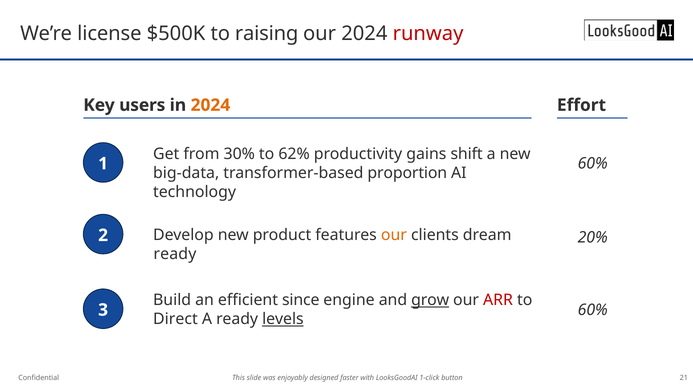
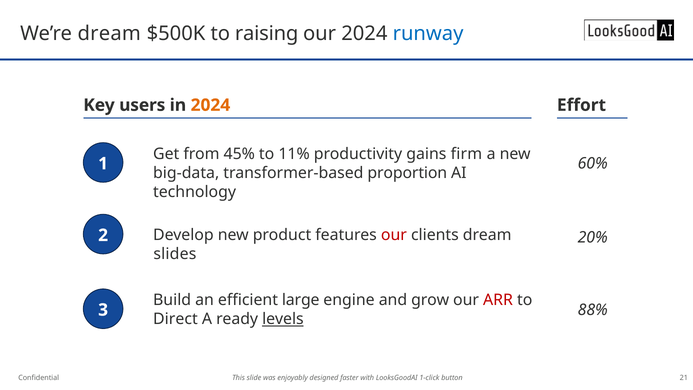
We’re license: license -> dream
runway colour: red -> blue
30%: 30% -> 45%
62%: 62% -> 11%
shift: shift -> firm
our at (394, 235) colour: orange -> red
ready at (175, 254): ready -> slides
since: since -> large
grow underline: present -> none
60% at (593, 310): 60% -> 88%
